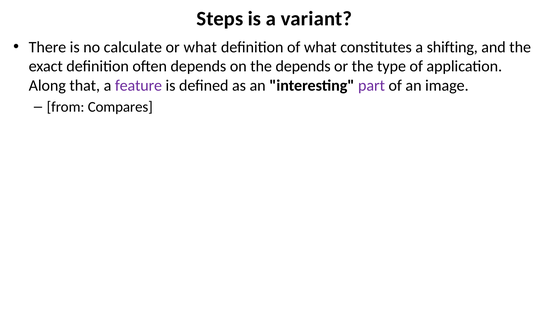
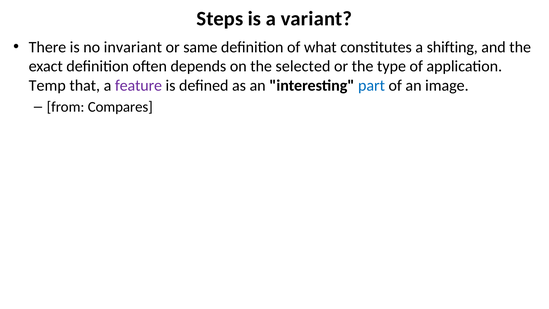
calculate: calculate -> invariant
or what: what -> same
the depends: depends -> selected
Along: Along -> Temp
part colour: purple -> blue
